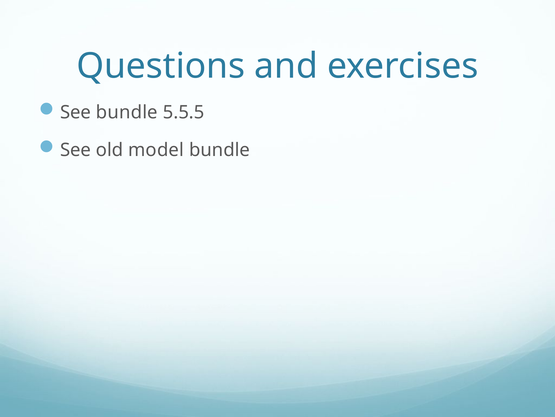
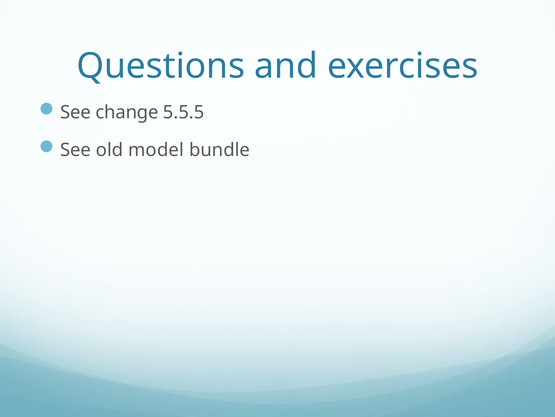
See bundle: bundle -> change
